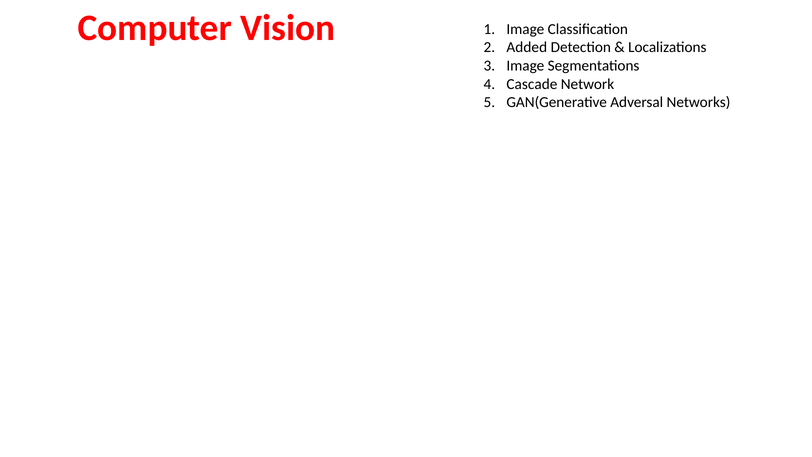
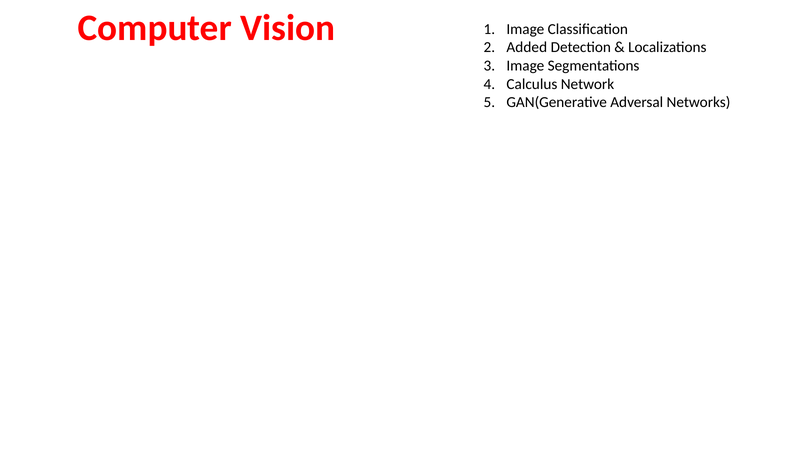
Cascade: Cascade -> Calculus
